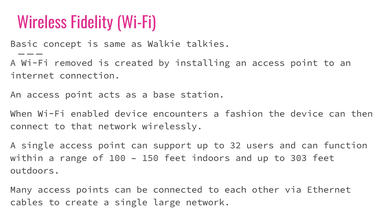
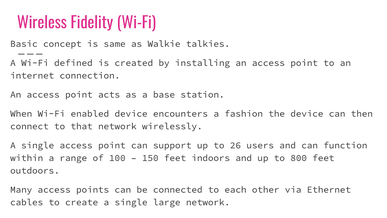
removed: removed -> defined
32: 32 -> 26
303: 303 -> 800
